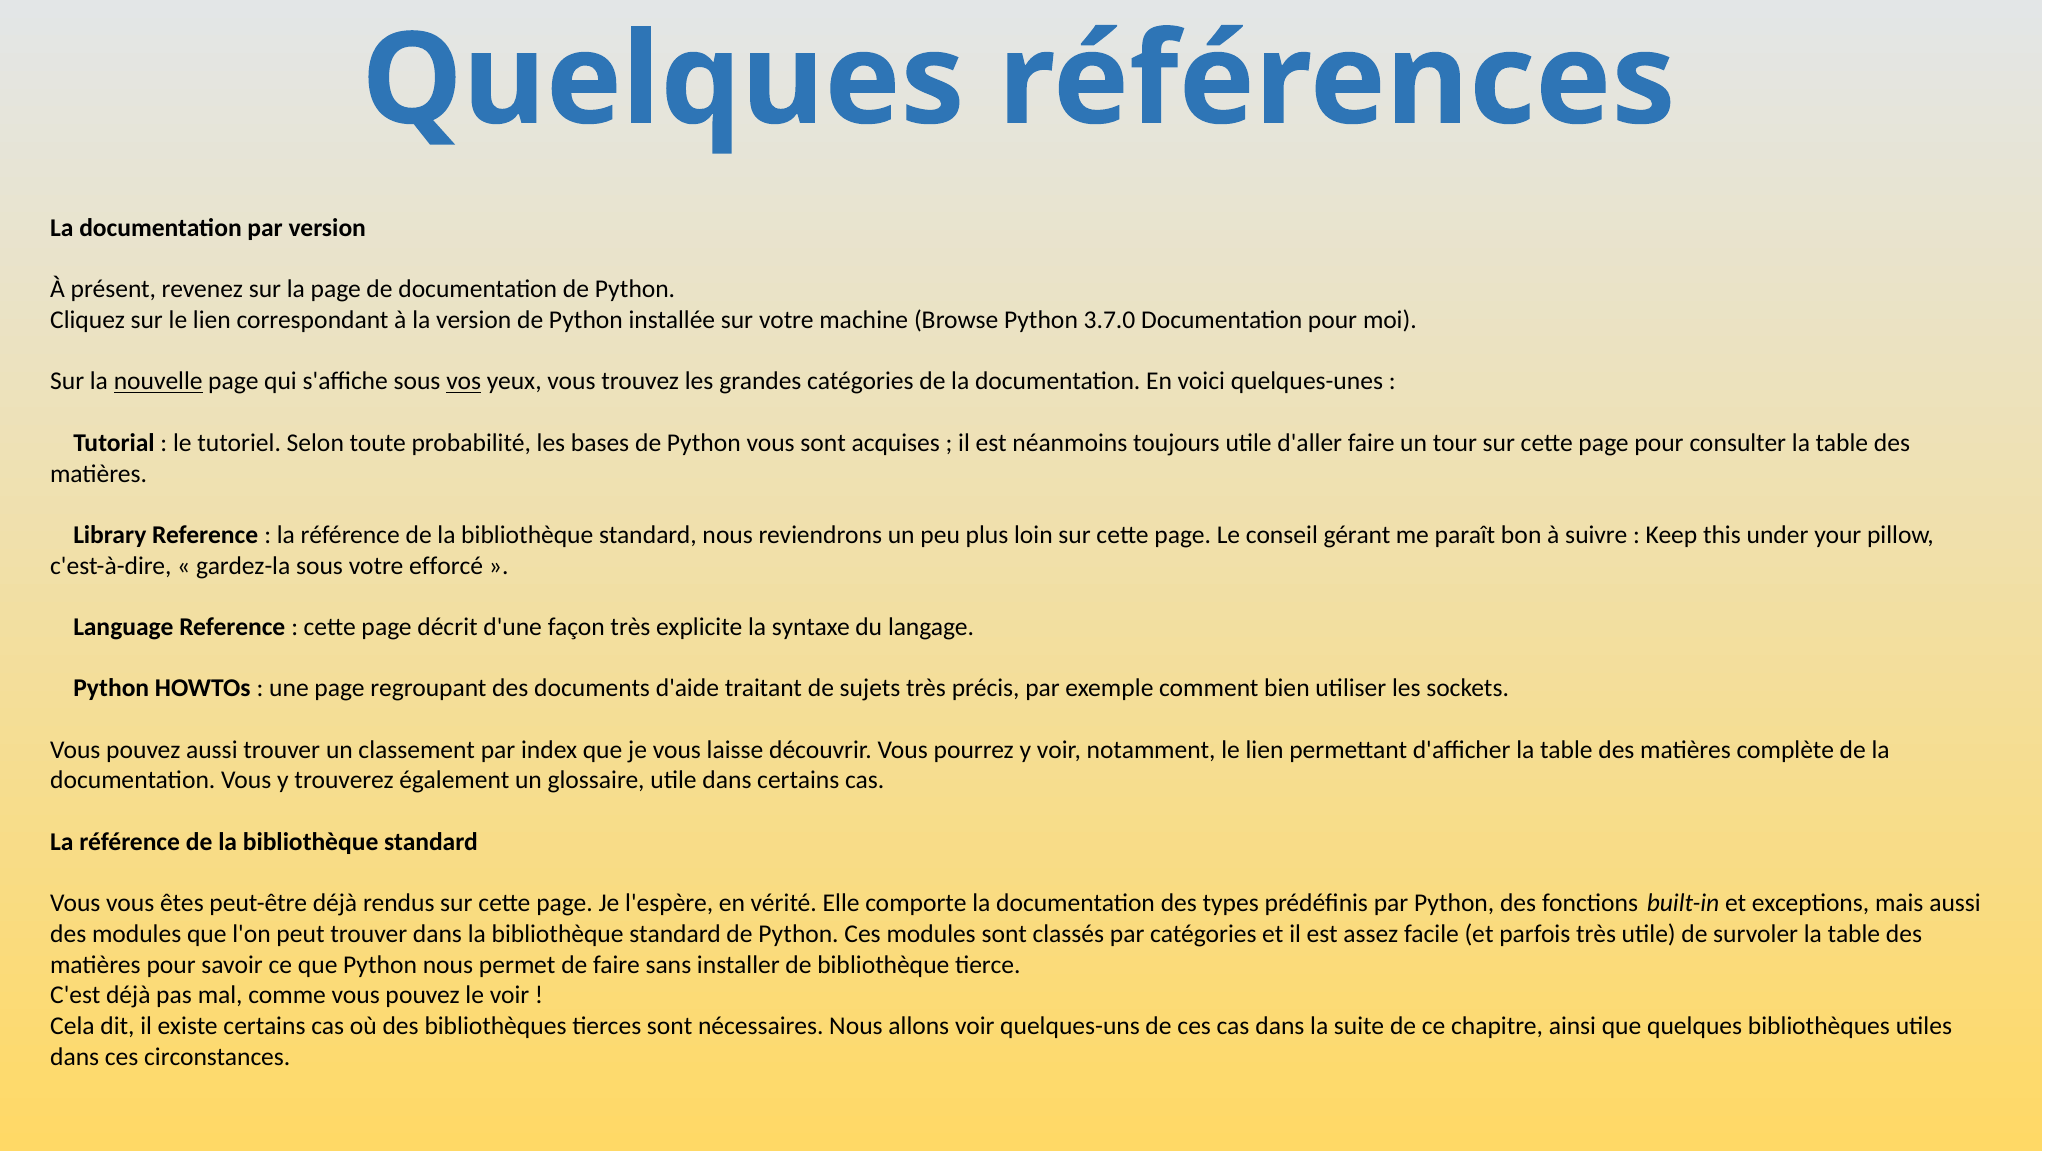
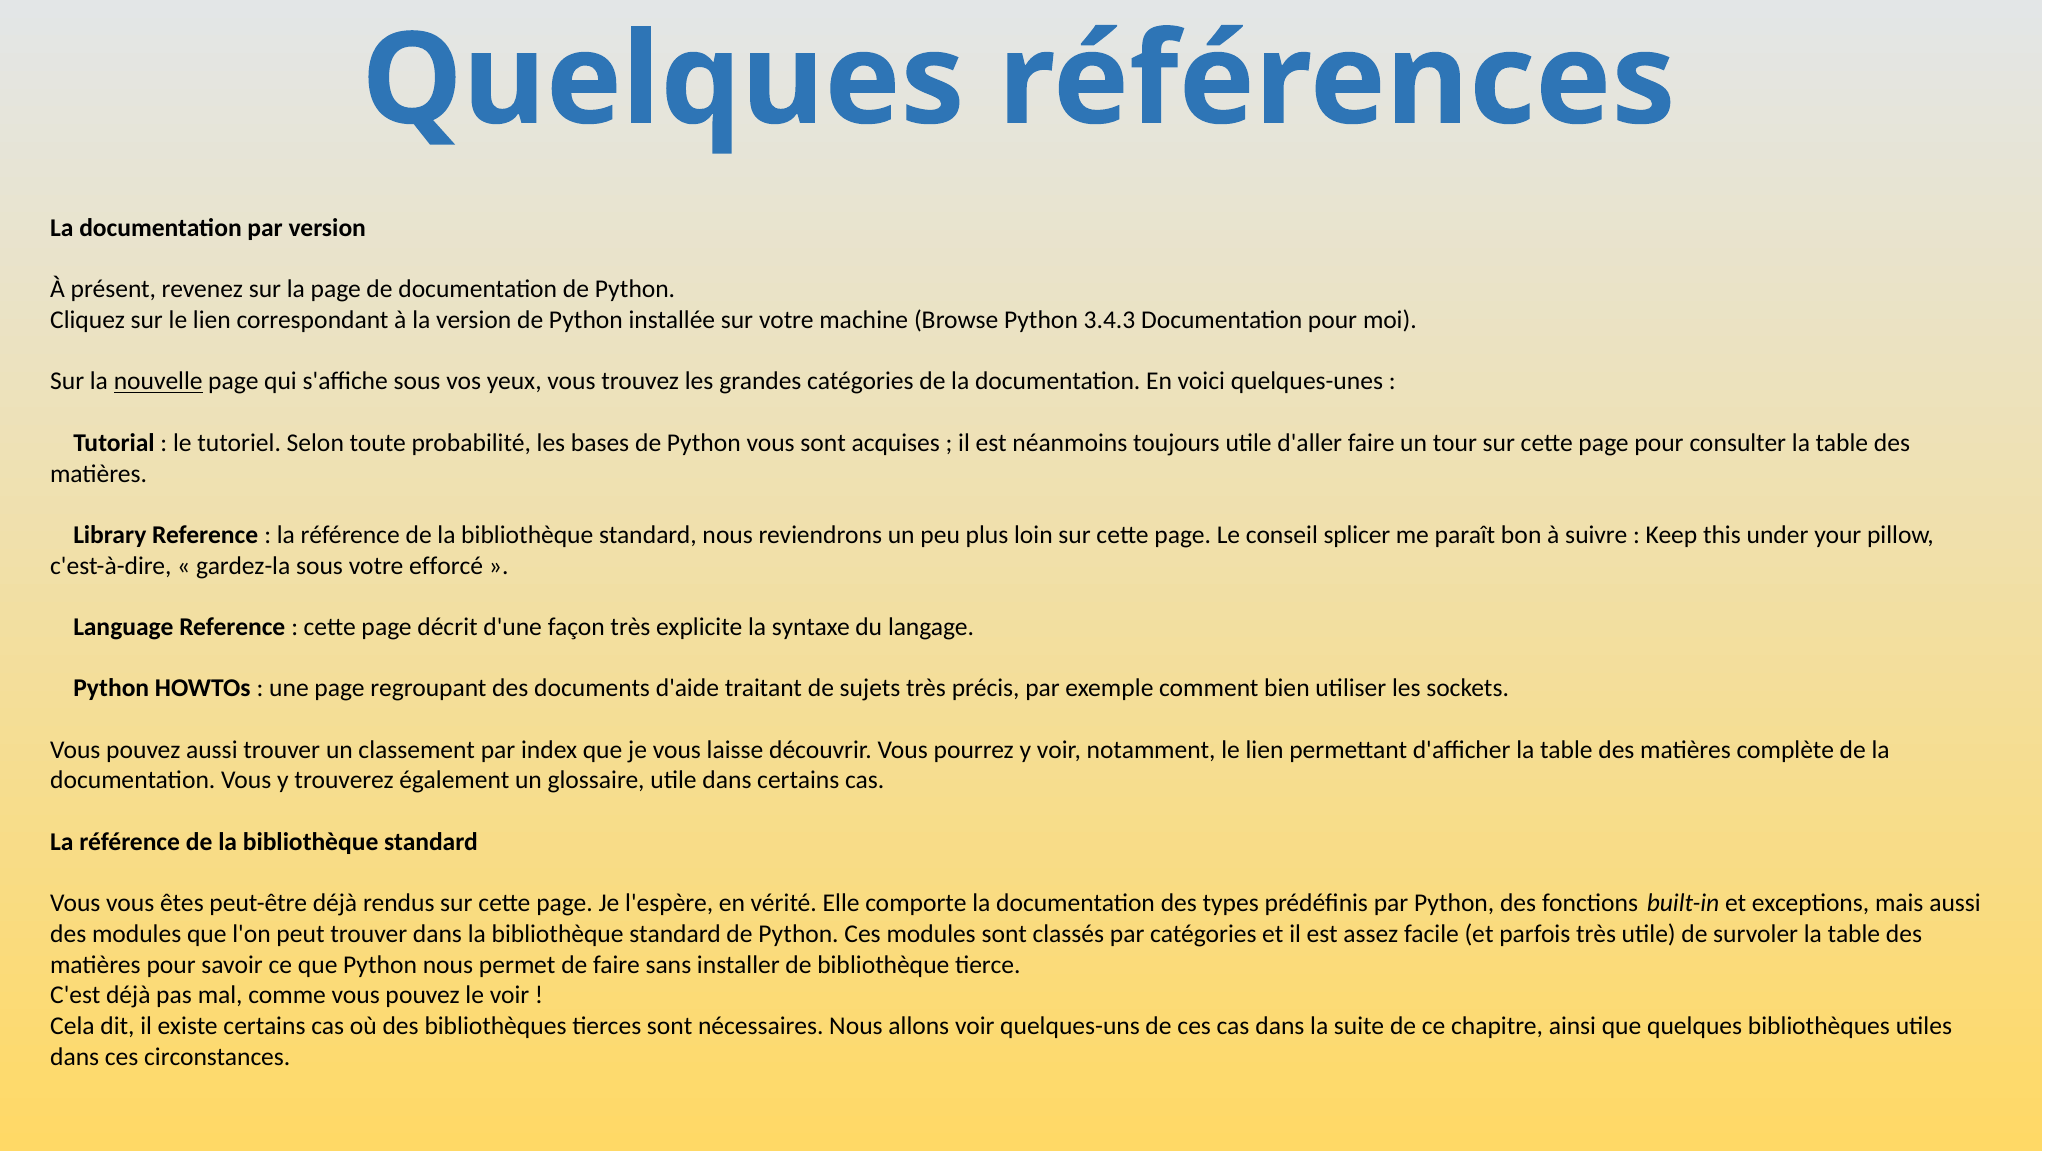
3.7.0: 3.7.0 -> 3.4.3
vos underline: present -> none
gérant: gérant -> splicer
